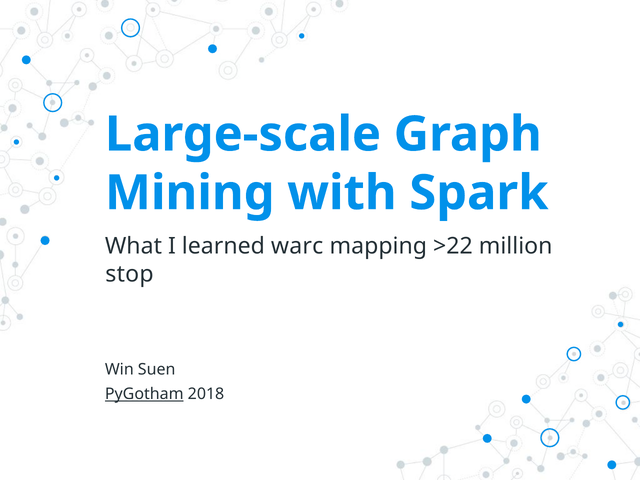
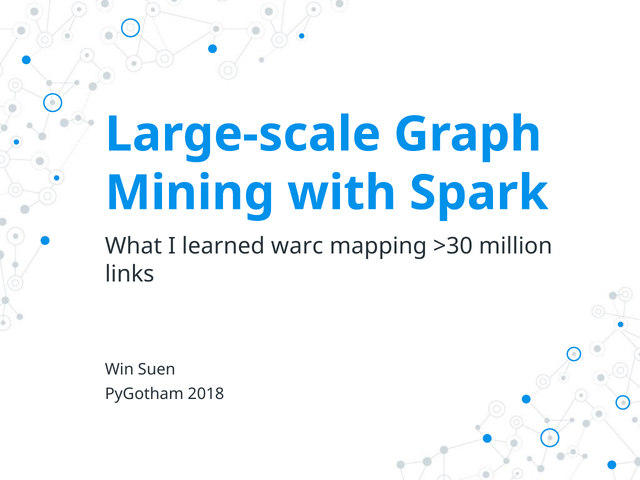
>22: >22 -> >30
stop: stop -> links
PyGotham underline: present -> none
